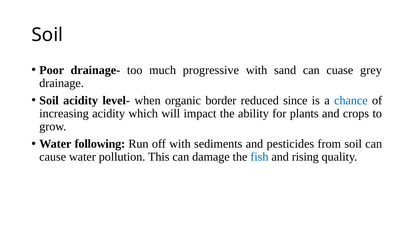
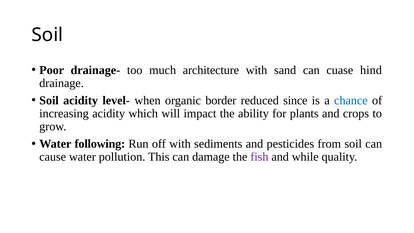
progressive: progressive -> architecture
grey: grey -> hind
fish colour: blue -> purple
rising: rising -> while
